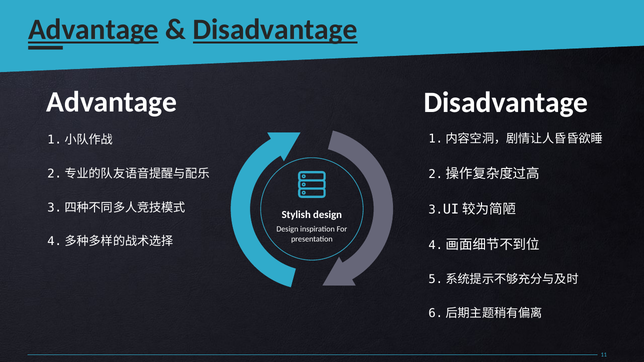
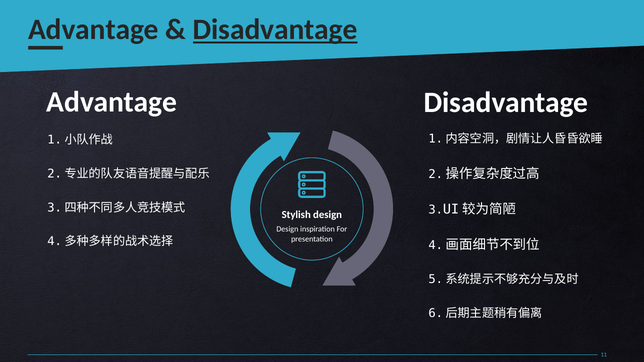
Advantage at (93, 30) underline: present -> none
